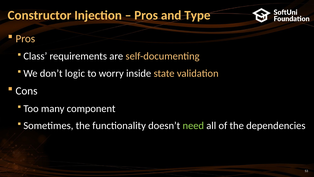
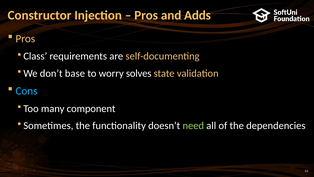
Type: Type -> Adds
logic: logic -> base
inside: inside -> solves
Cons colour: white -> light blue
